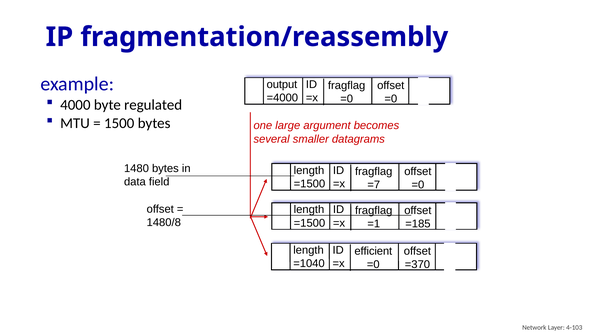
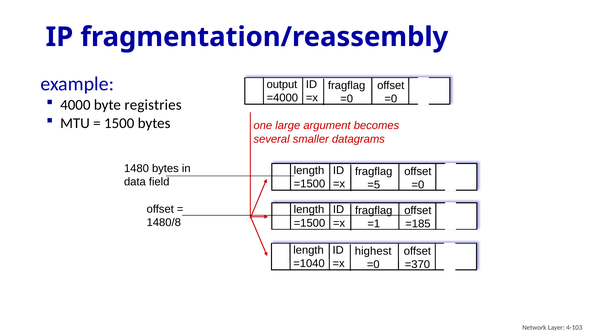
regulated: regulated -> registries
=7: =7 -> =5
efficient: efficient -> highest
